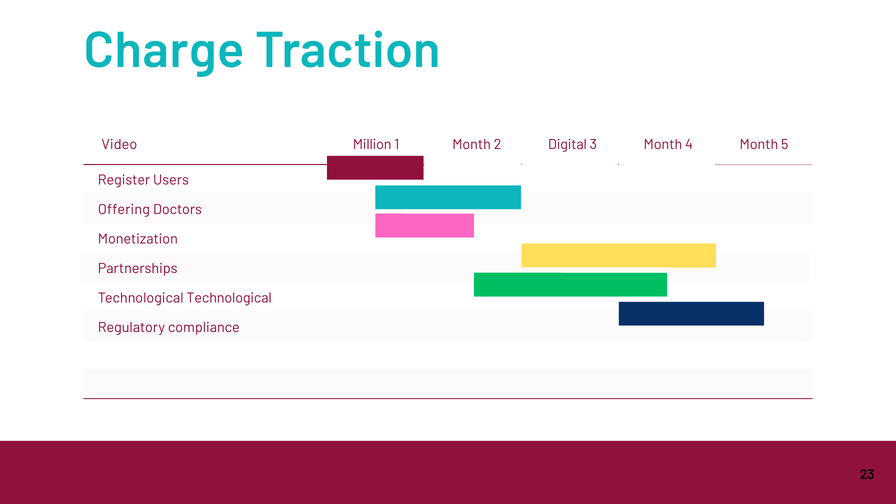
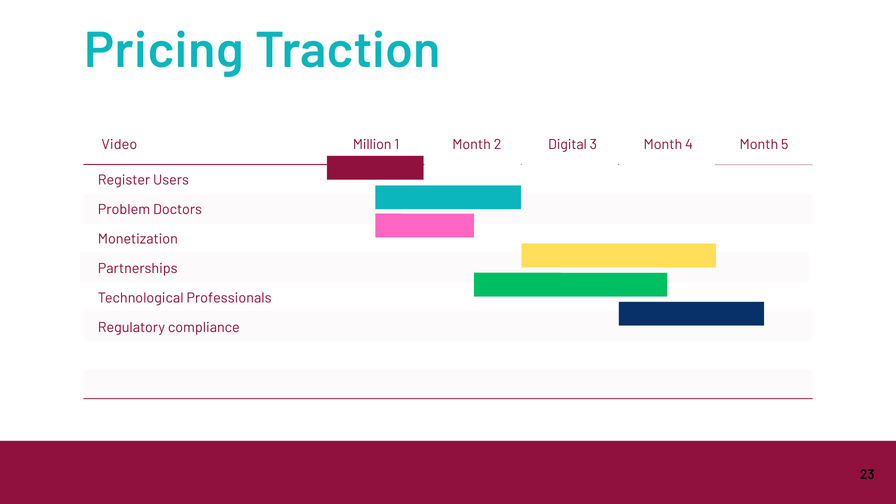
Charge: Charge -> Pricing
Offering: Offering -> Problem
Technological Technological: Technological -> Professionals
